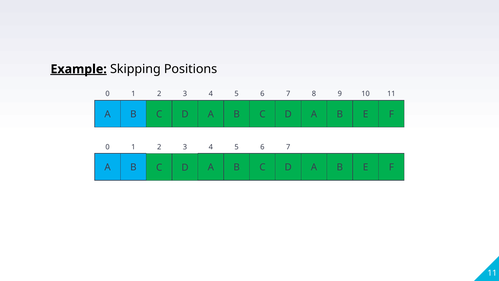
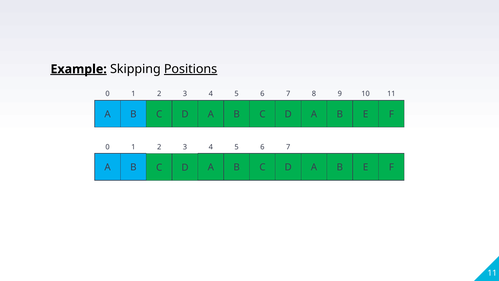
Positions underline: none -> present
